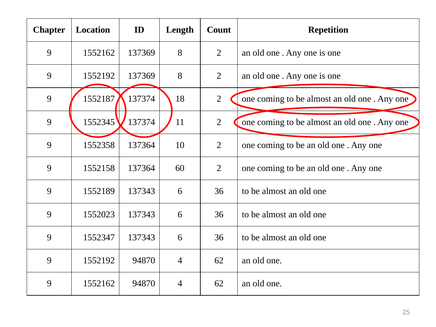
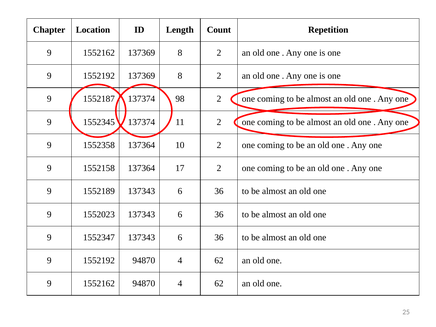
18: 18 -> 98
60: 60 -> 17
